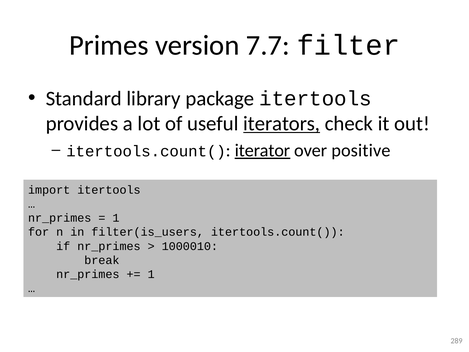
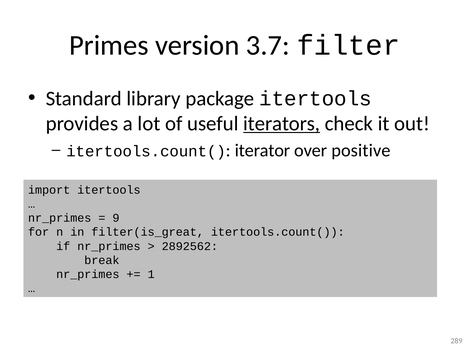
7.7: 7.7 -> 3.7
iterator underline: present -> none
1 at (116, 218): 1 -> 9
filter(is_users: filter(is_users -> filter(is_great
1000010: 1000010 -> 2892562
